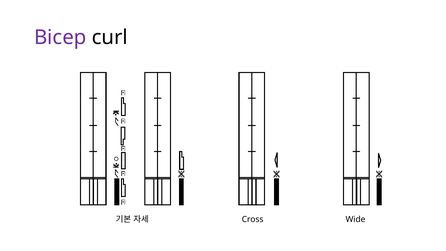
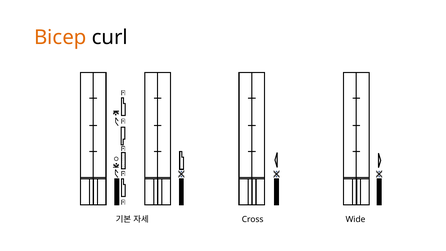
Bicep colour: purple -> orange
